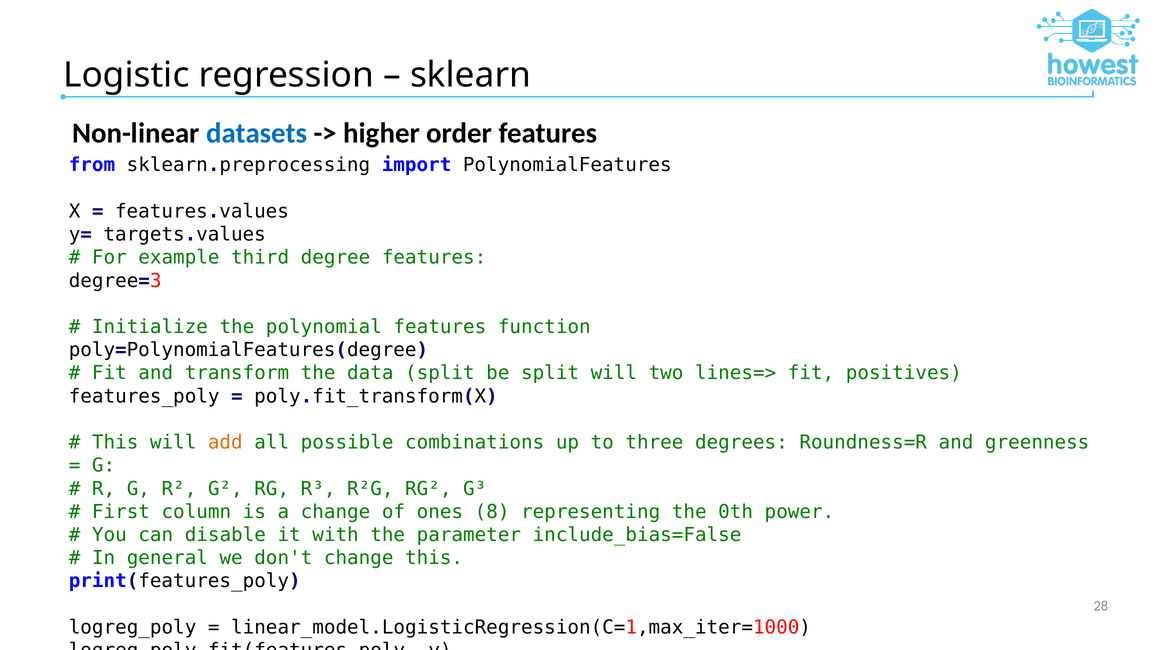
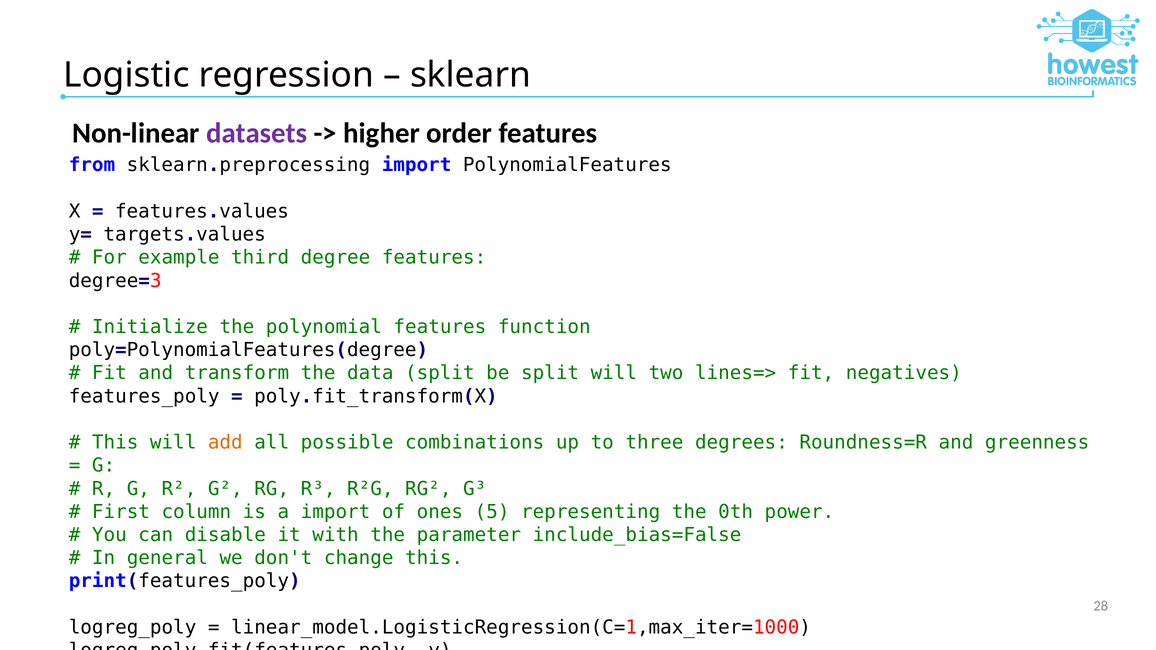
datasets colour: blue -> purple
positives: positives -> negatives
a change: change -> import
8: 8 -> 5
